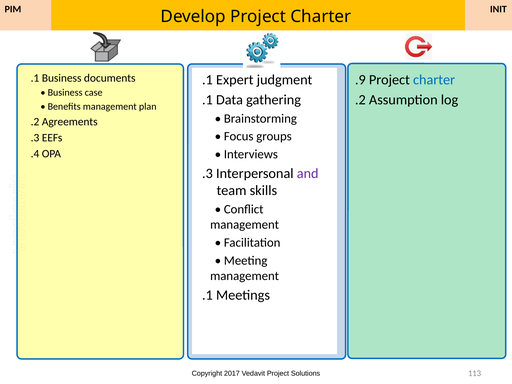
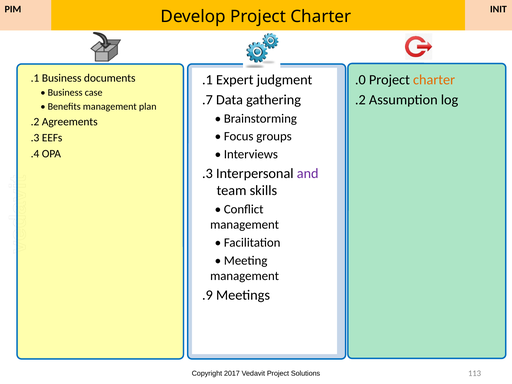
.9: .9 -> .0
charter at (434, 80) colour: blue -> orange
.1 at (207, 100): .1 -> .7
.1 at (207, 295): .1 -> .9
